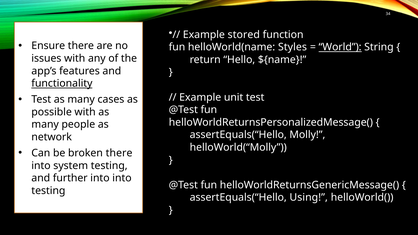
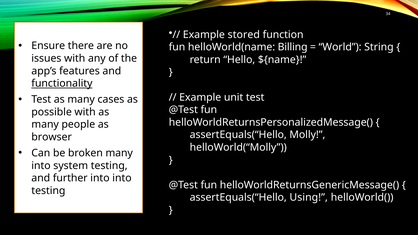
Styles: Styles -> Billing
World underline: present -> none
network: network -> browser
broken there: there -> many
